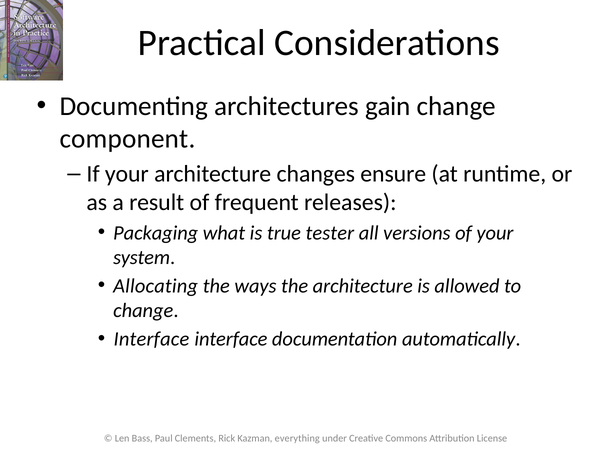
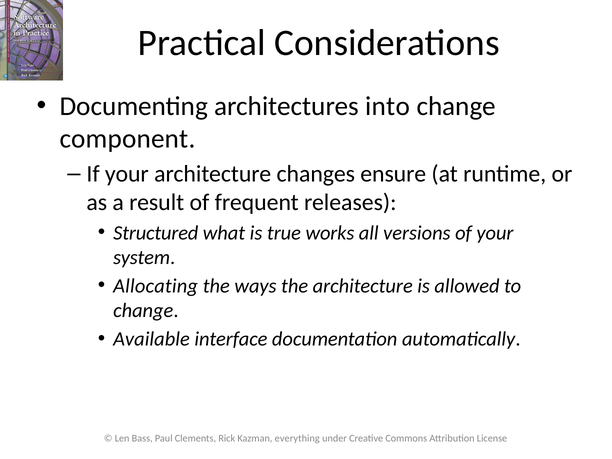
gain: gain -> into
Packaging: Packaging -> Structured
tester: tester -> works
Interface at (151, 339): Interface -> Available
